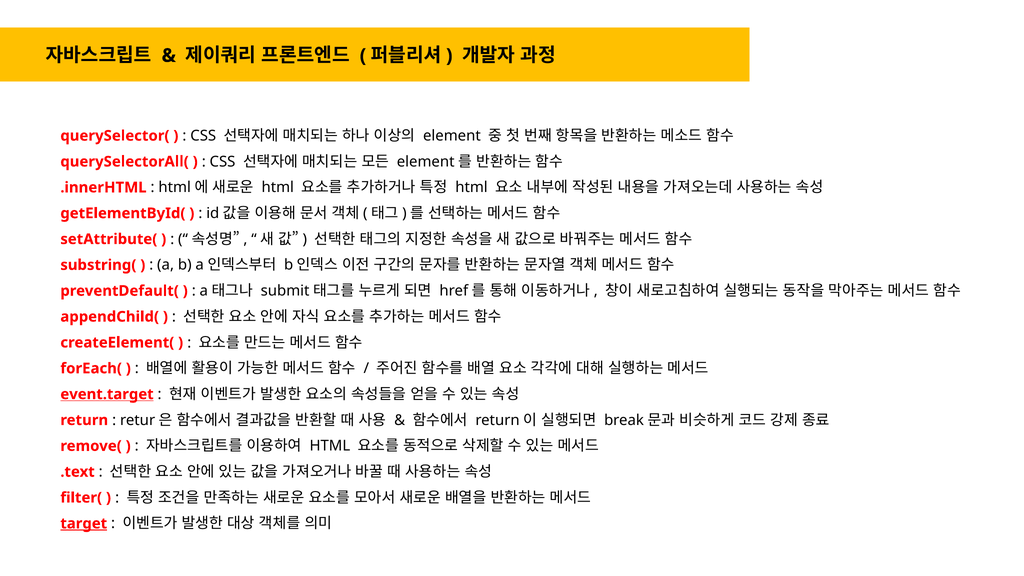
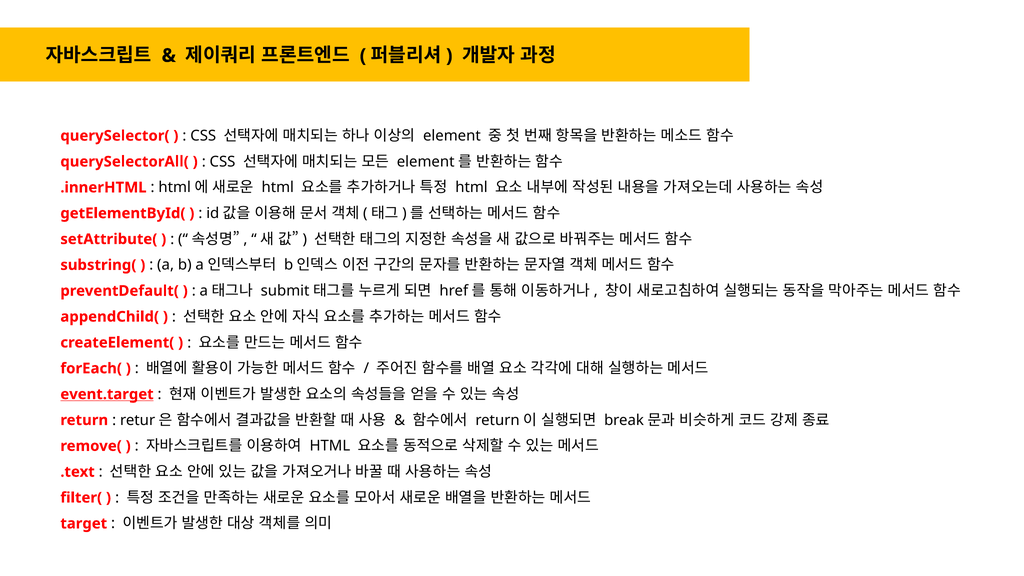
target underline: present -> none
